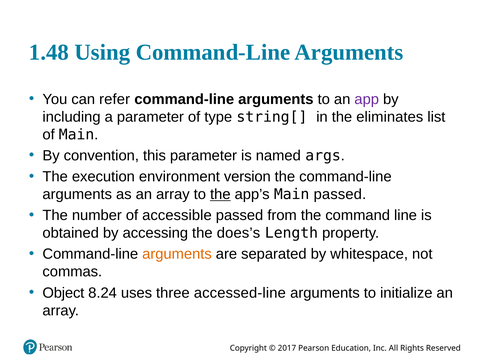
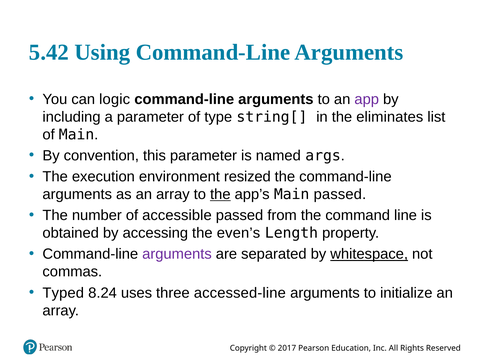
1.48: 1.48 -> 5.42
refer: refer -> logic
version: version -> resized
does’s: does’s -> even’s
arguments at (177, 254) colour: orange -> purple
whitespace underline: none -> present
Object: Object -> Typed
